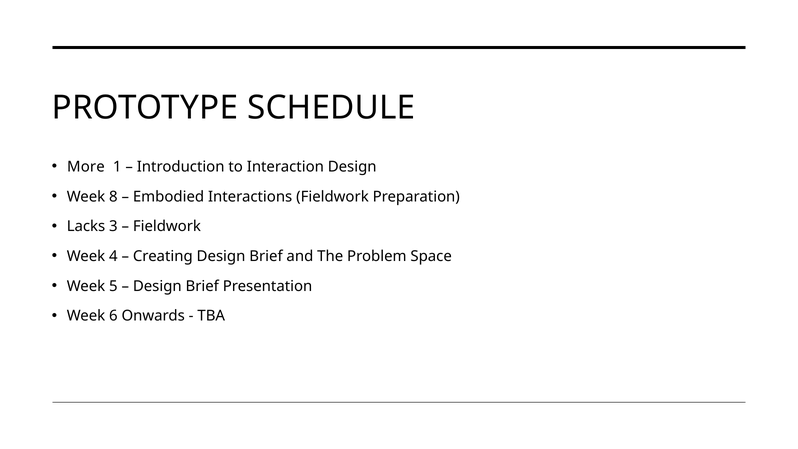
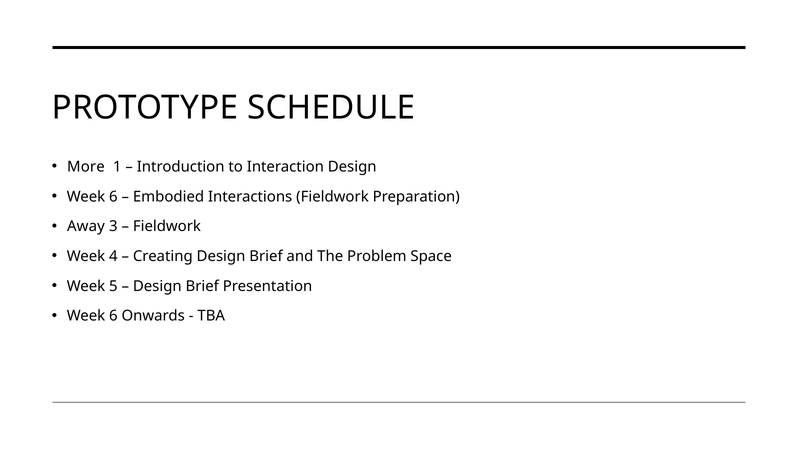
8 at (113, 197): 8 -> 6
Lacks: Lacks -> Away
